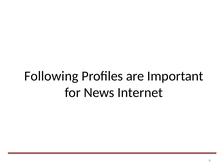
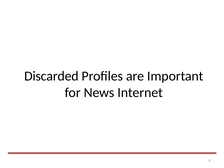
Following: Following -> Discarded
